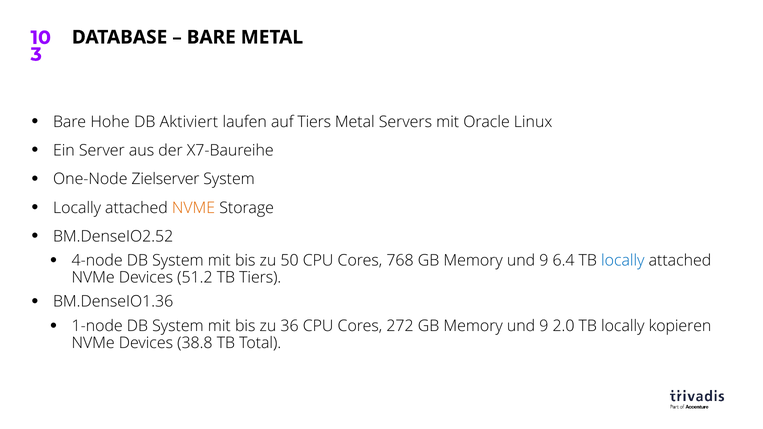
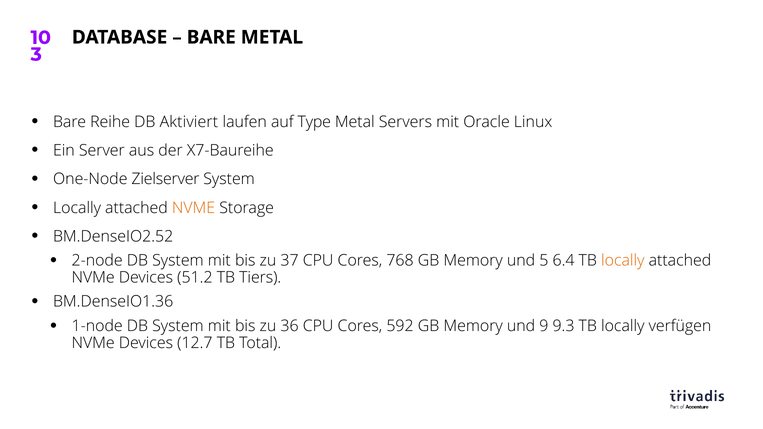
Hohe: Hohe -> Reihe
auf Tiers: Tiers -> Type
4-node: 4-node -> 2-node
50: 50 -> 37
9 at (544, 261): 9 -> 5
locally at (623, 261) colour: blue -> orange
272: 272 -> 592
2.0: 2.0 -> 9.3
kopieren: kopieren -> verfügen
38.8: 38.8 -> 12.7
